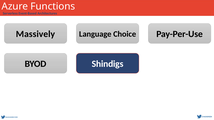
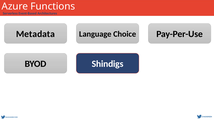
Massively: Massively -> Metadata
